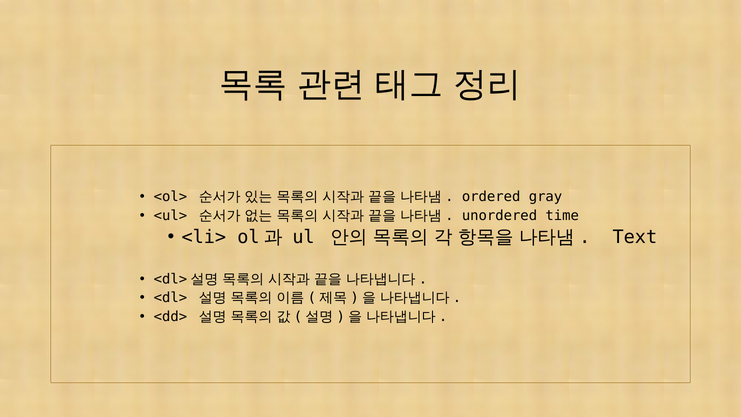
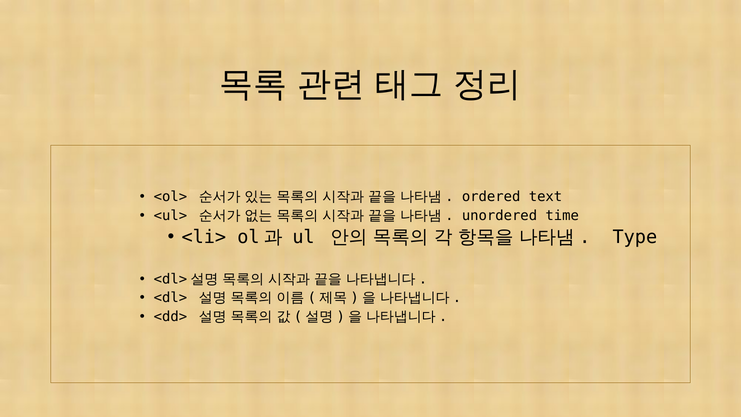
gray: gray -> text
Text: Text -> Type
